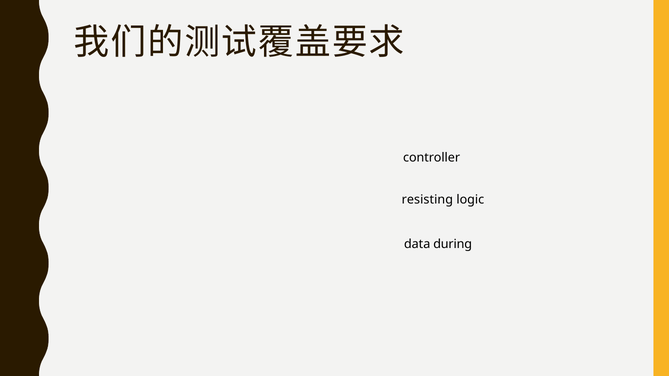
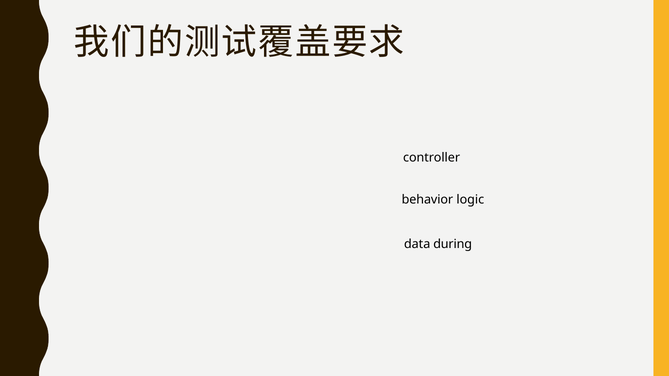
resisting: resisting -> behavior
